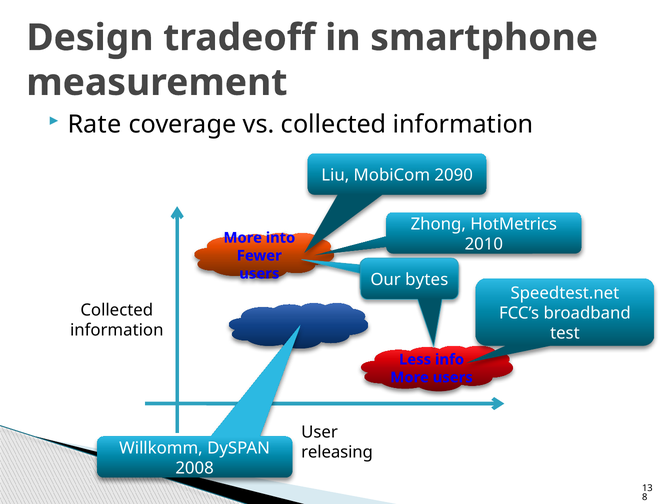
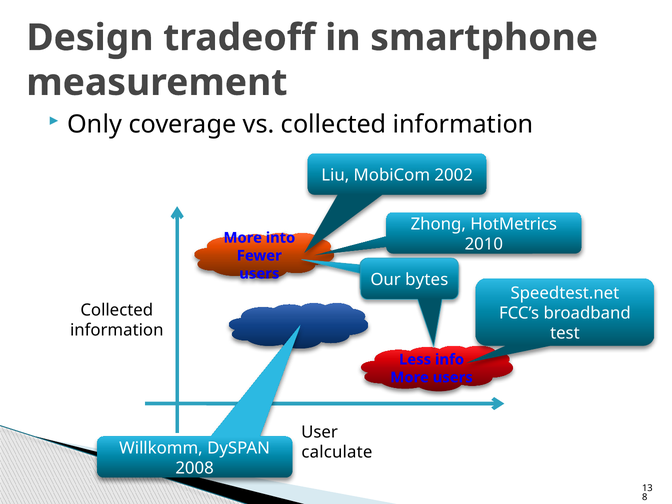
Rate: Rate -> Only
2090: 2090 -> 2002
releasing: releasing -> calculate
